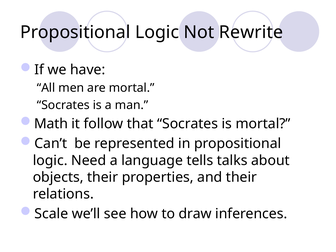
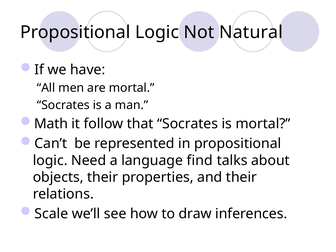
Rewrite: Rewrite -> Natural
tells: tells -> find
